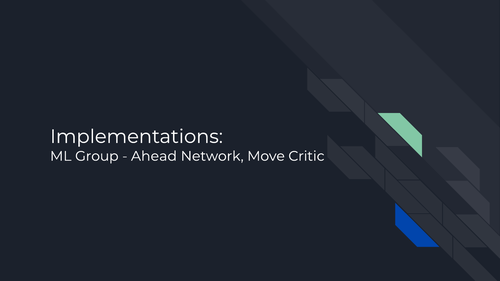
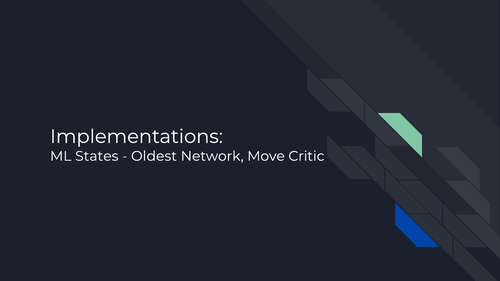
Group: Group -> States
Ahead: Ahead -> Oldest
